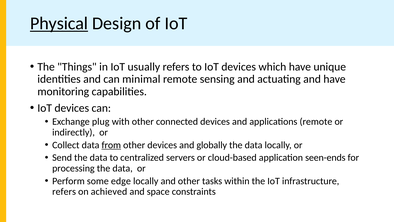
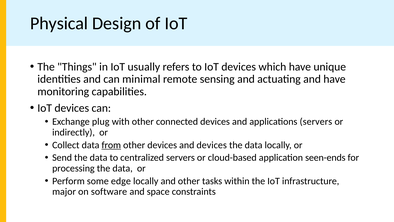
Physical underline: present -> none
applications remote: remote -> servers
and globally: globally -> devices
refers at (64, 191): refers -> major
achieved: achieved -> software
